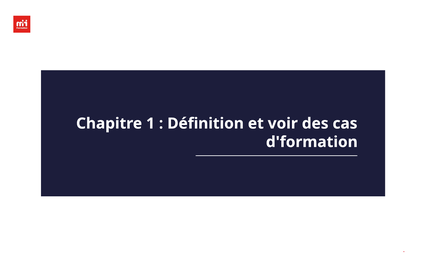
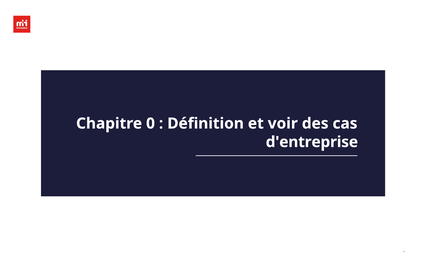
1: 1 -> 0
d'formation: d'formation -> d'entreprise
